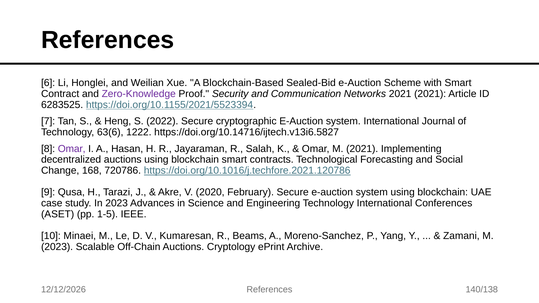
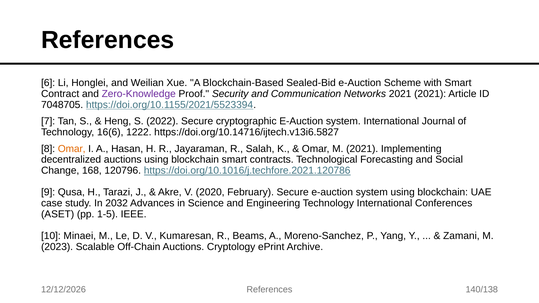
6283525: 6283525 -> 7048705
63(6: 63(6 -> 16(6
Omar at (72, 149) colour: purple -> orange
720786: 720786 -> 120796
In 2023: 2023 -> 2032
